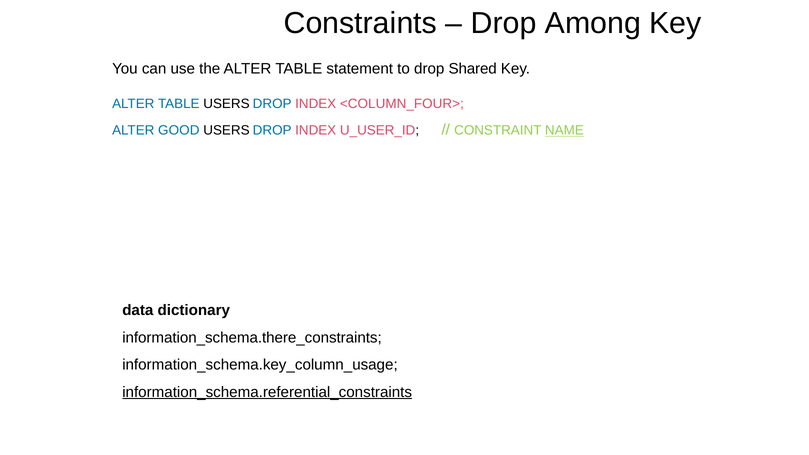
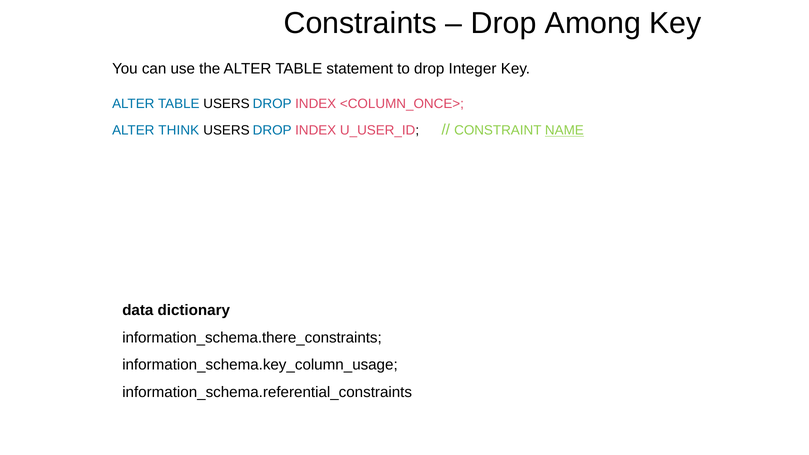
Shared: Shared -> Integer
<COLUMN_FOUR>: <COLUMN_FOUR> -> <COLUMN_ONCE>
GOOD: GOOD -> THINK
information_schema.referential_constraints underline: present -> none
